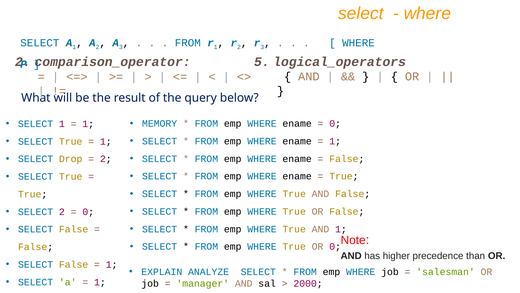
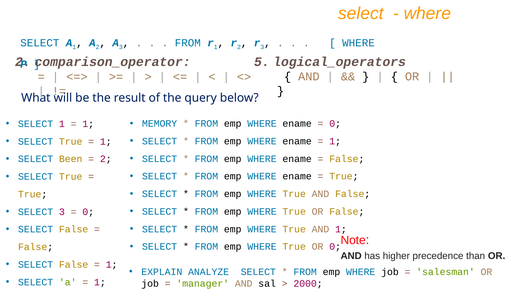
Drop: Drop -> Been
SELECT 2: 2 -> 3
